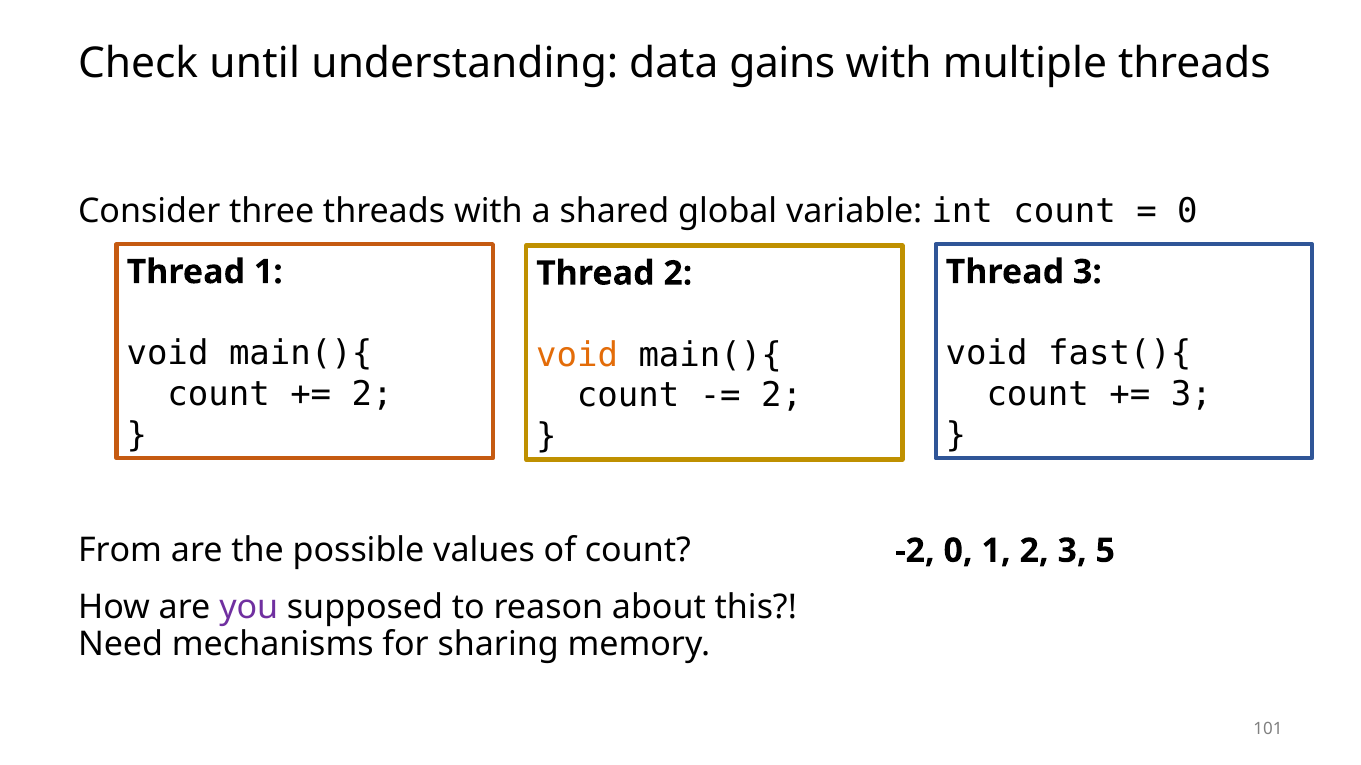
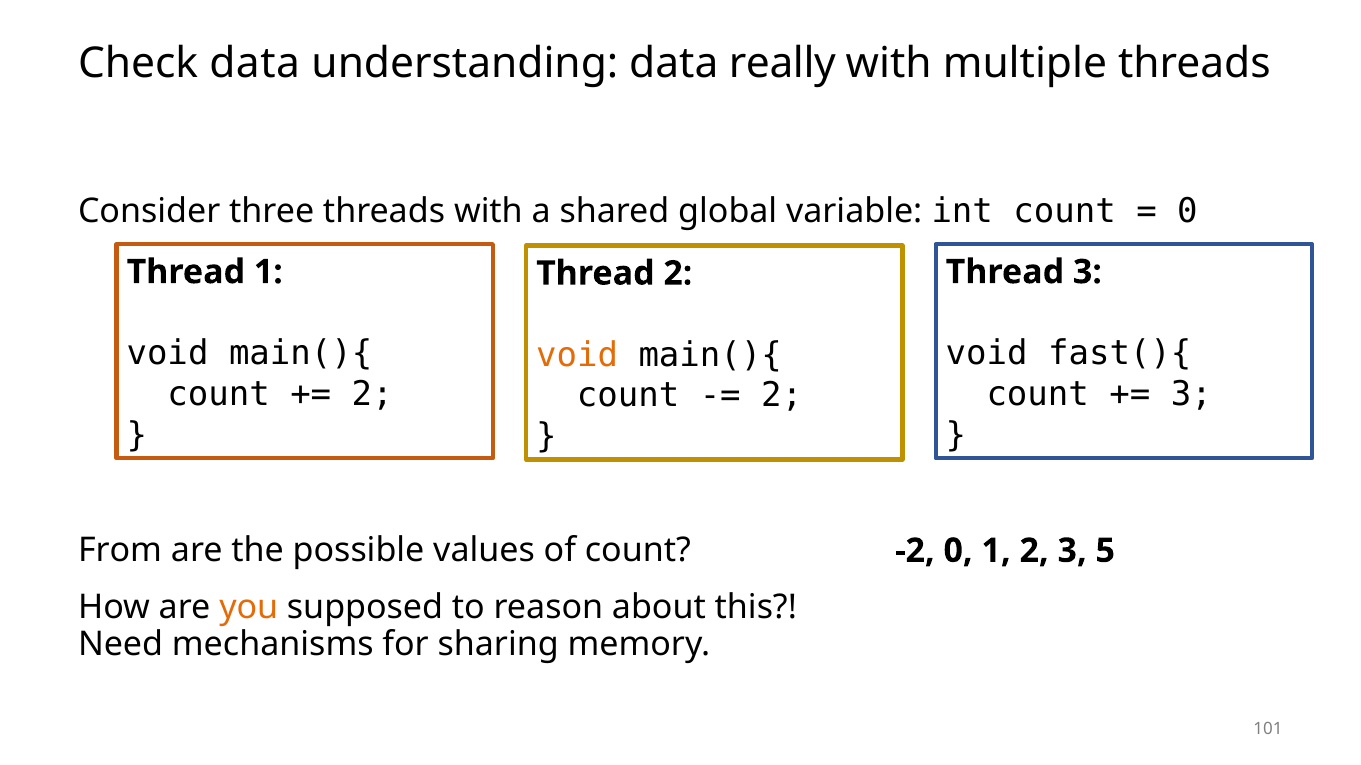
Check until: until -> data
gains: gains -> really
you colour: purple -> orange
